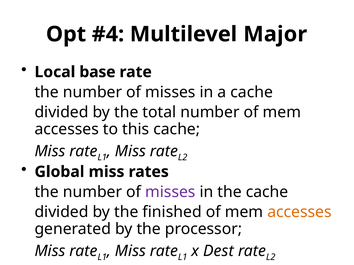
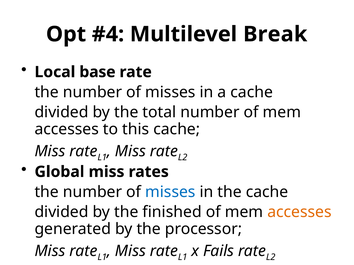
Major: Major -> Break
misses at (170, 192) colour: purple -> blue
Dest: Dest -> Fails
